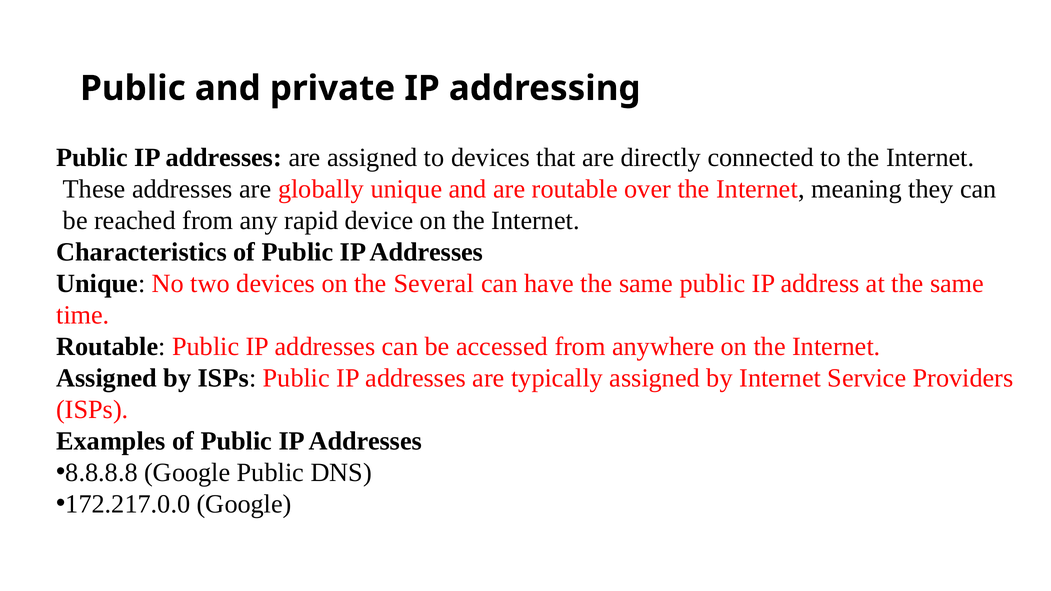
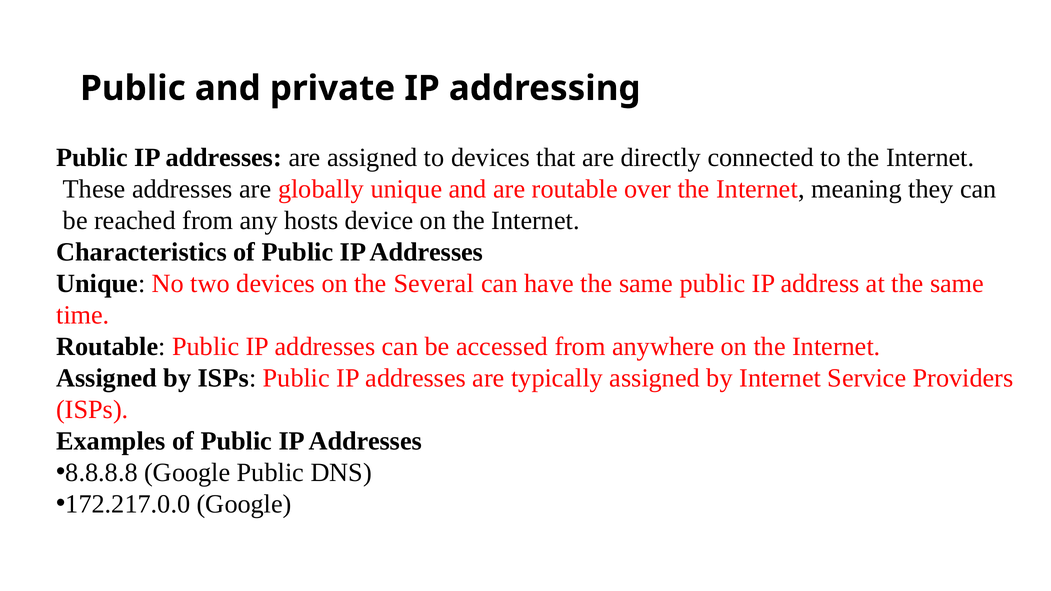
rapid: rapid -> hosts
